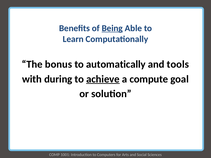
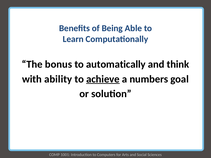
Being underline: present -> none
tools: tools -> think
during: during -> ability
compute: compute -> numbers
